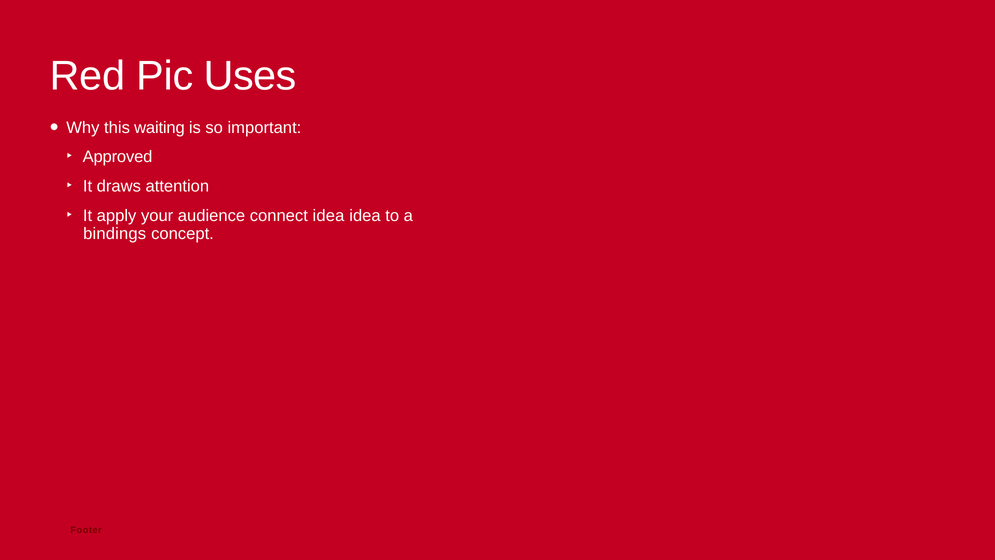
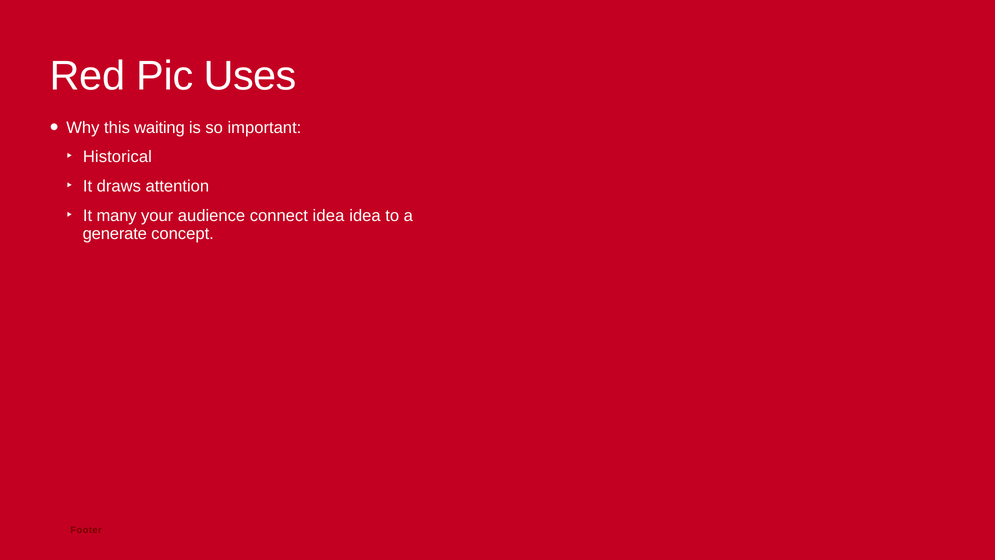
Approved: Approved -> Historical
apply: apply -> many
bindings: bindings -> generate
